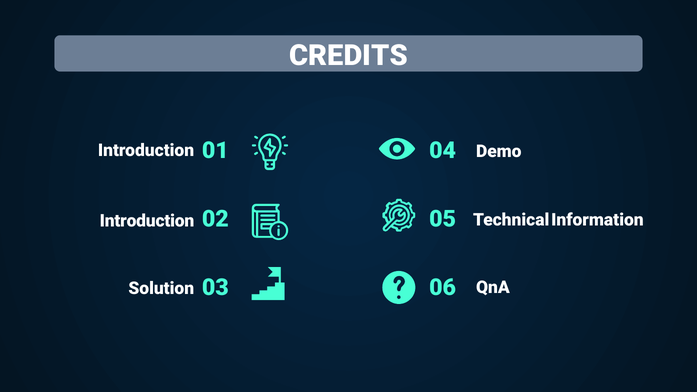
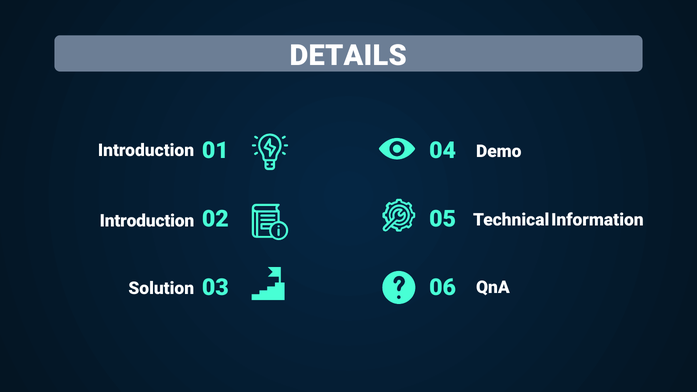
CREDITS: CREDITS -> DETAILS
